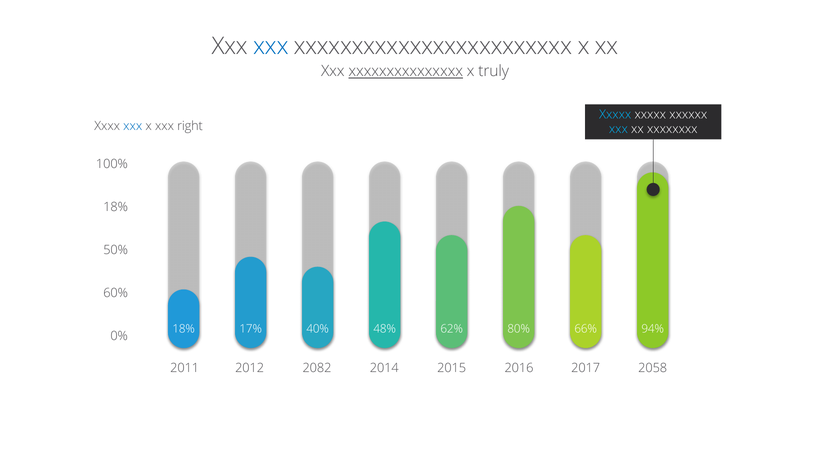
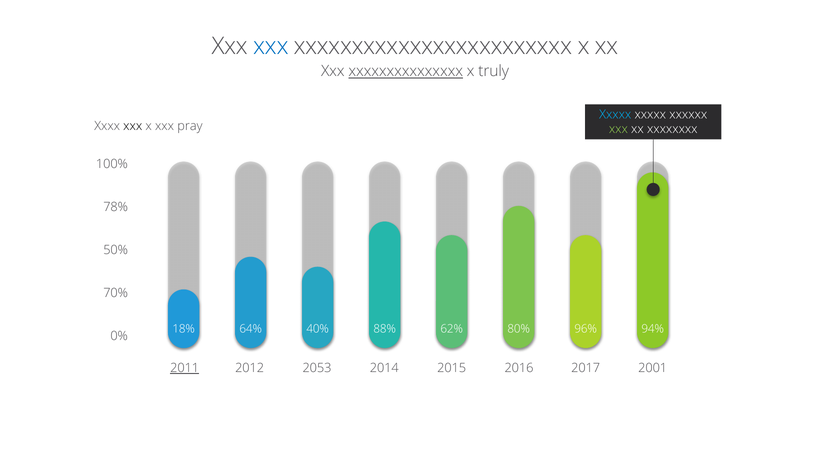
xxx at (133, 126) colour: blue -> black
right: right -> pray
xxx at (618, 129) colour: light blue -> light green
18% at (116, 207): 18% -> 78%
60%: 60% -> 70%
17%: 17% -> 64%
48%: 48% -> 88%
66%: 66% -> 96%
2011 underline: none -> present
2082: 2082 -> 2053
2058: 2058 -> 2001
